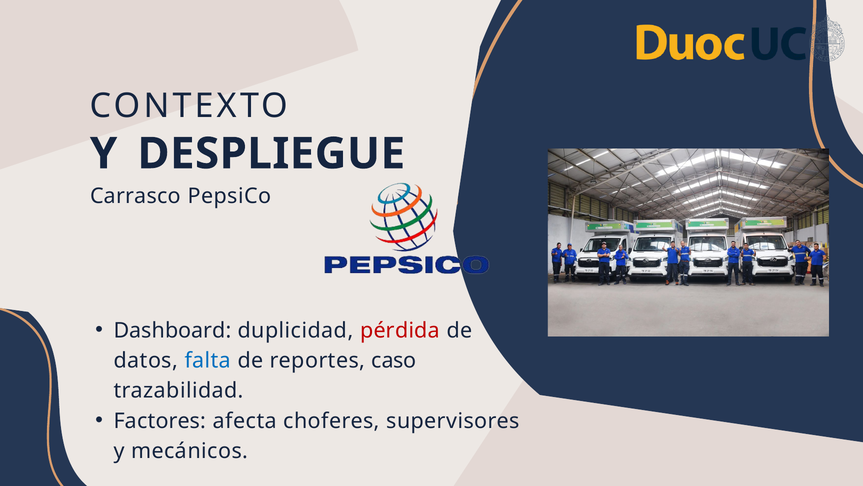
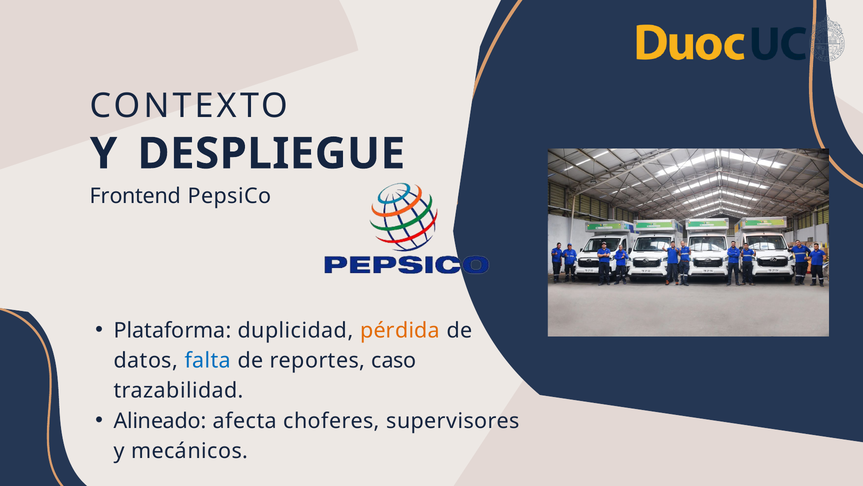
Carrasco: Carrasco -> Frontend
Dashboard: Dashboard -> Plataforma
pérdida colour: red -> orange
Factores: Factores -> Alineado
